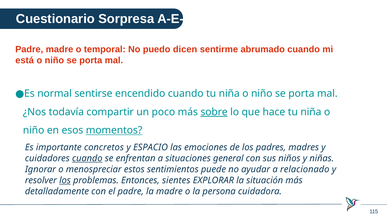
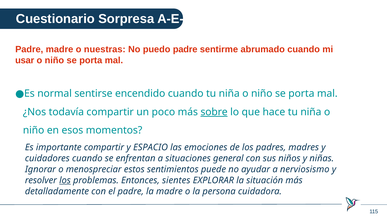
temporal: temporal -> nuestras
puedo dicen: dicen -> padre
está: está -> usar
momentos underline: present -> none
importante concretos: concretos -> compartir
cuando at (87, 158) underline: present -> none
relacionado: relacionado -> nerviosismo
